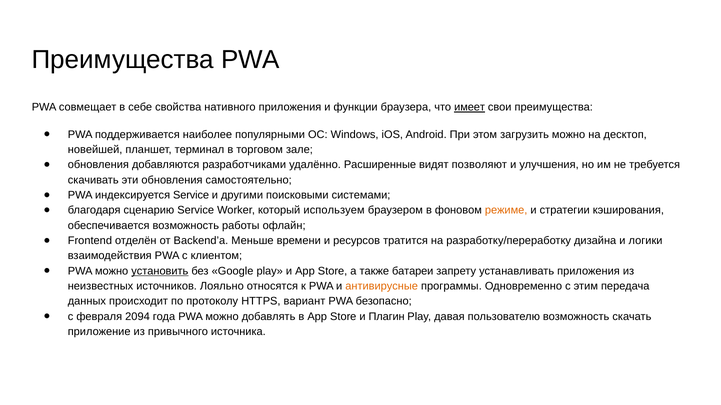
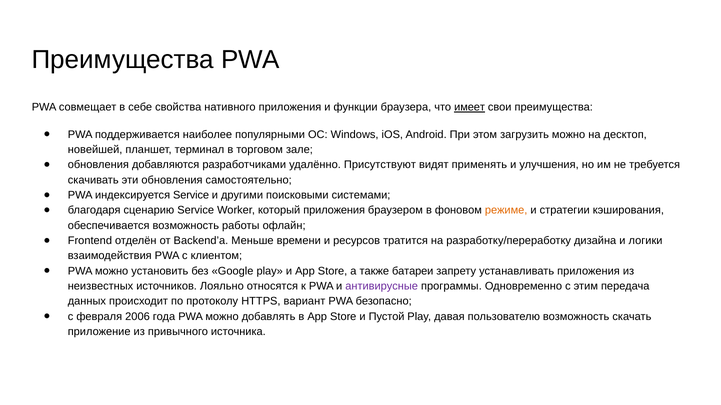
Расширенные: Расширенные -> Присутствуют
позволяют: позволяют -> применять
который используем: используем -> приложения
установить underline: present -> none
антивирусные colour: orange -> purple
2094: 2094 -> 2006
Плагин: Плагин -> Пустой
